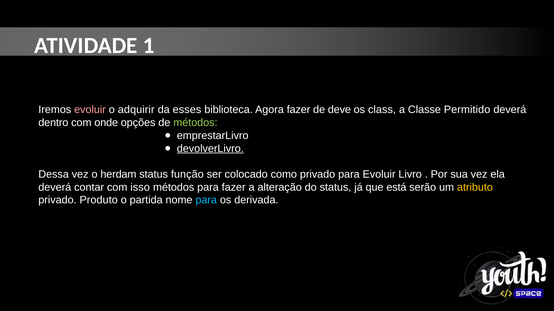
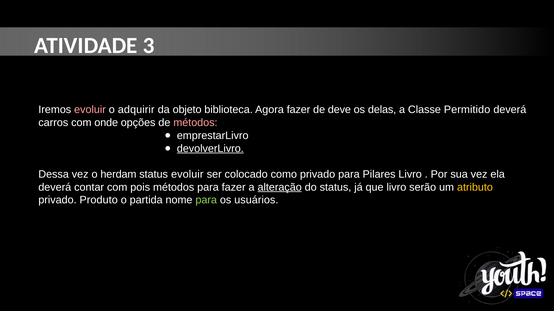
1: 1 -> 3
esses: esses -> objeto
class: class -> delas
dentro: dentro -> carros
métodos at (195, 123) colour: light green -> pink
status função: função -> evoluir
para Evoluir: Evoluir -> Pilares
isso: isso -> pois
alteração underline: none -> present
que está: está -> livro
para at (206, 200) colour: light blue -> light green
derivada: derivada -> usuários
